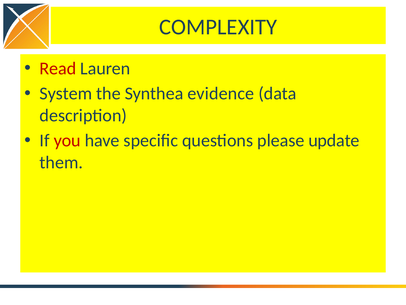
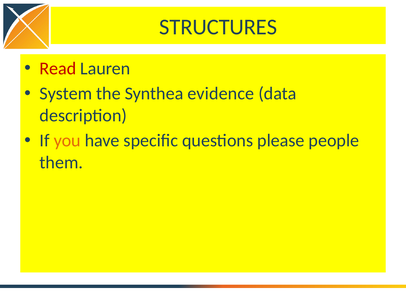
COMPLEXITY: COMPLEXITY -> STRUCTURES
you colour: red -> orange
update: update -> people
